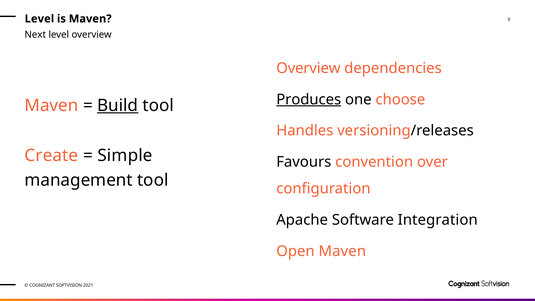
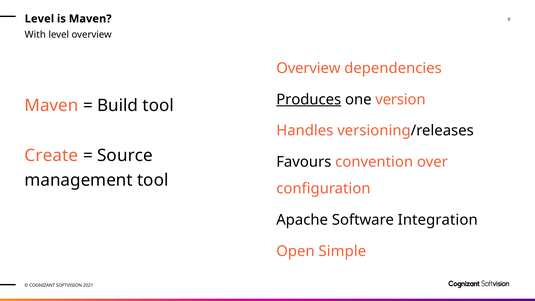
Next: Next -> With
choose: choose -> version
Build underline: present -> none
Simple: Simple -> Source
Open Maven: Maven -> Simple
